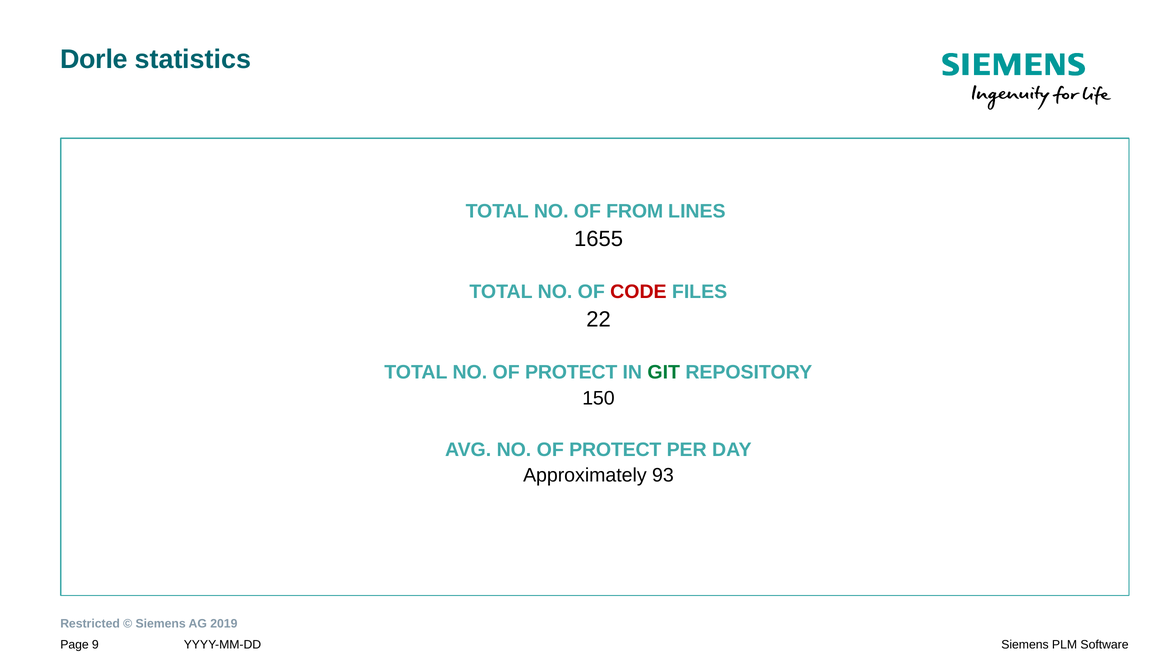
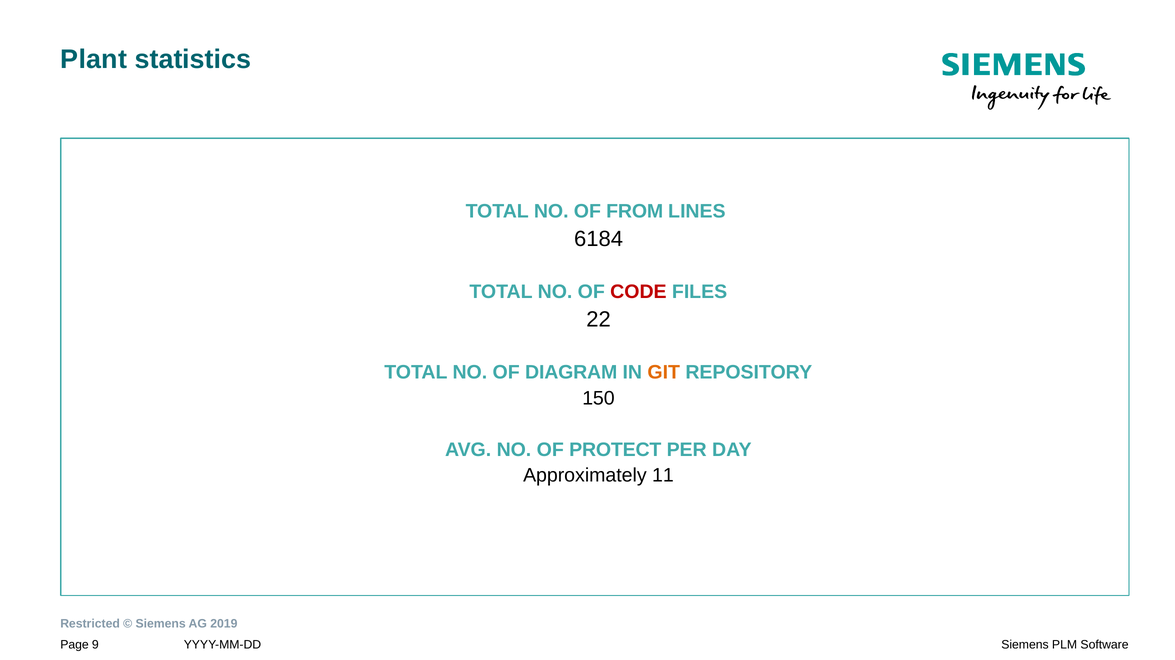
Dorle: Dorle -> Plant
1655: 1655 -> 6184
TOTAL NO OF PROTECT: PROTECT -> DIAGRAM
GIT colour: green -> orange
93: 93 -> 11
